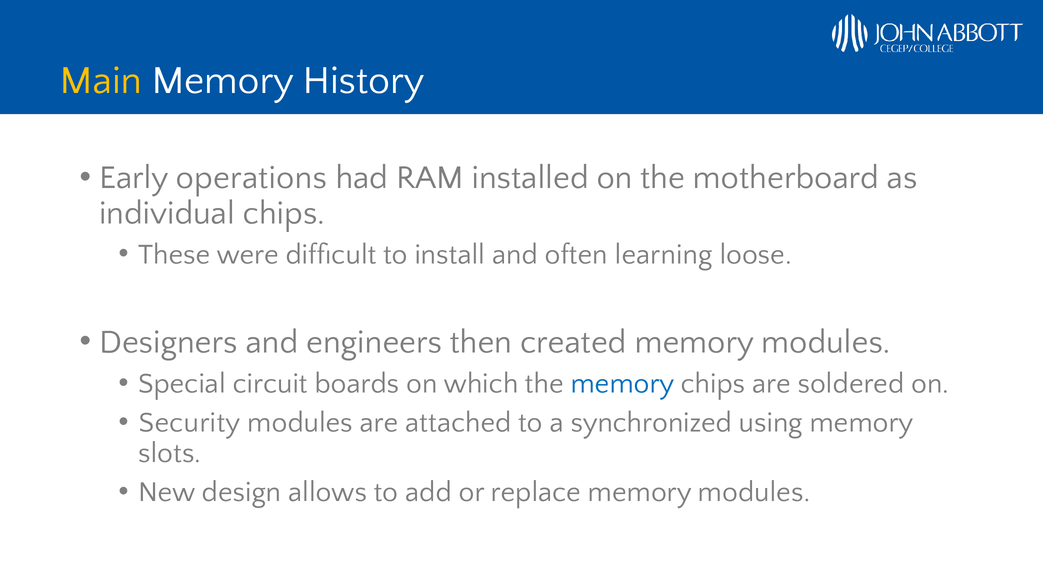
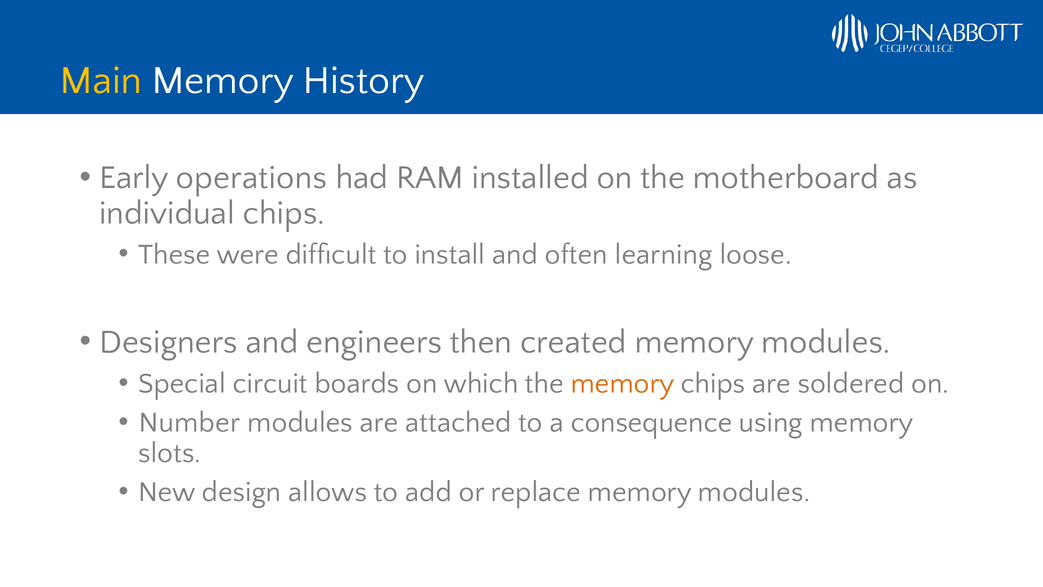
memory at (623, 383) colour: blue -> orange
Security: Security -> Number
synchronized: synchronized -> consequence
